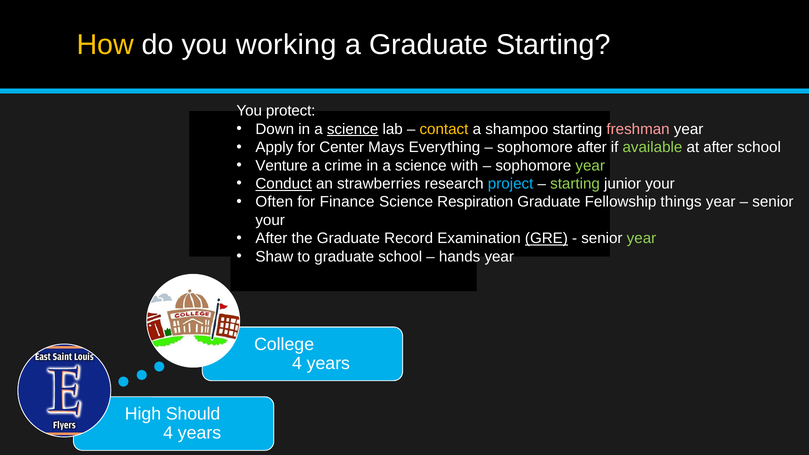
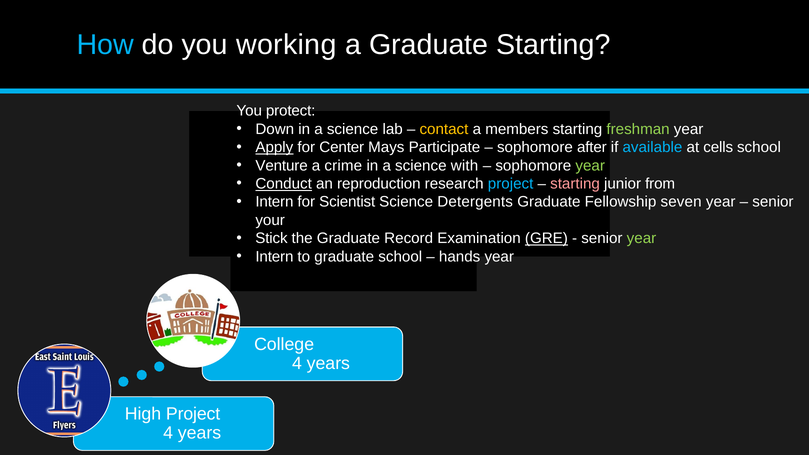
How colour: yellow -> light blue
science at (353, 129) underline: present -> none
shampoo: shampoo -> members
freshman colour: pink -> light green
Apply underline: none -> present
Everything: Everything -> Participate
available colour: light green -> light blue
at after: after -> cells
strawberries: strawberries -> reproduction
starting at (575, 184) colour: light green -> pink
junior your: your -> from
Often at (274, 202): Often -> Intern
Finance: Finance -> Scientist
Respiration: Respiration -> Detergents
things: things -> seven
After at (271, 238): After -> Stick
Shaw at (274, 257): Shaw -> Intern
Should at (193, 414): Should -> Project
